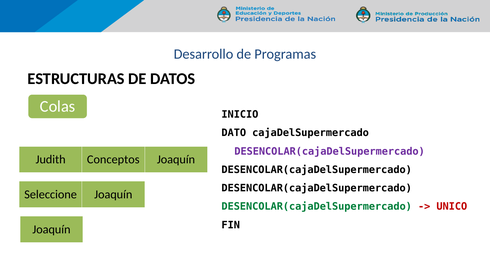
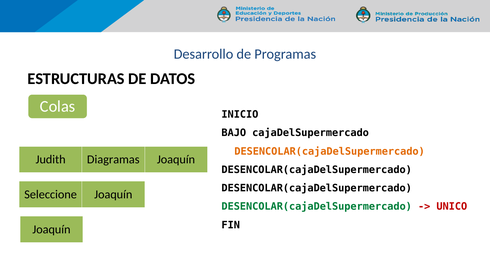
DATO: DATO -> BAJO
DESENCOLAR(cajaDelSupermercado at (330, 151) colour: purple -> orange
Conceptos: Conceptos -> Diagramas
